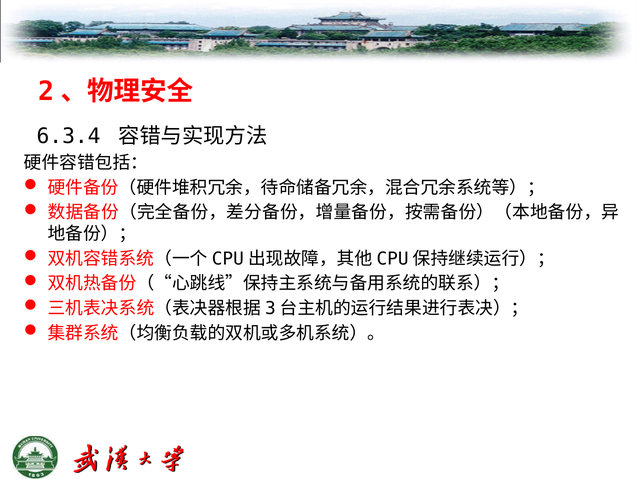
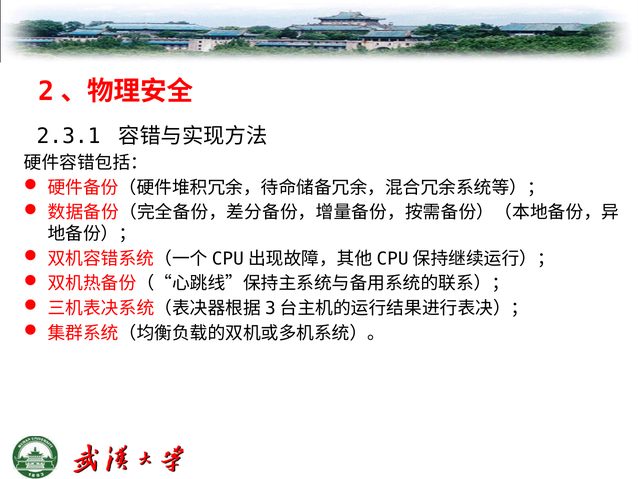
6.3.4: 6.3.4 -> 2.3.1
